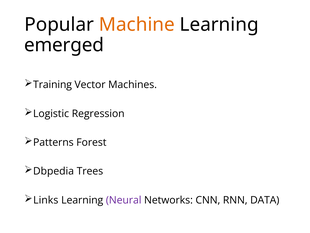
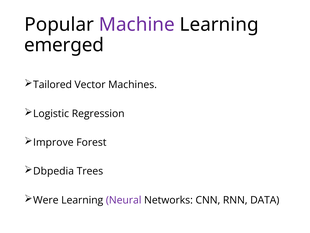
Machine colour: orange -> purple
Training: Training -> Tailored
Patterns: Patterns -> Improve
Links: Links -> Were
